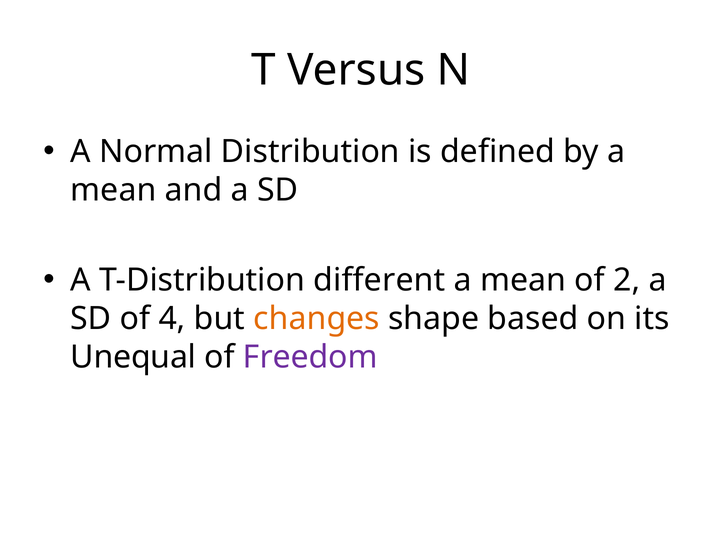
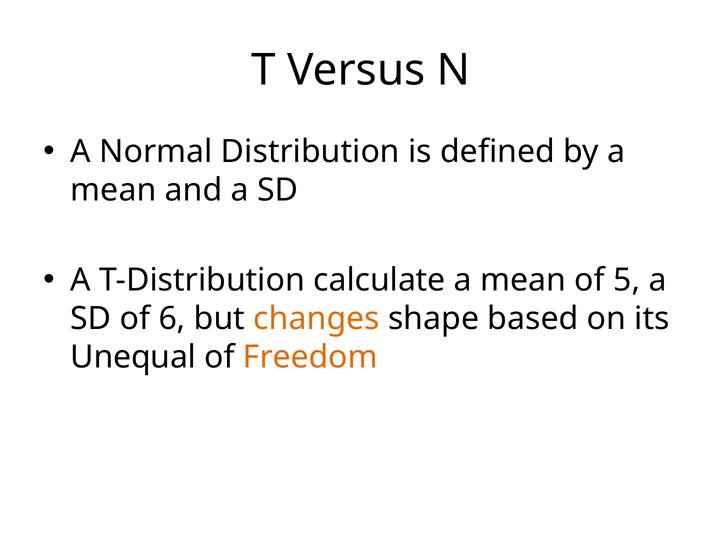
different: different -> calculate
2: 2 -> 5
4: 4 -> 6
Freedom colour: purple -> orange
